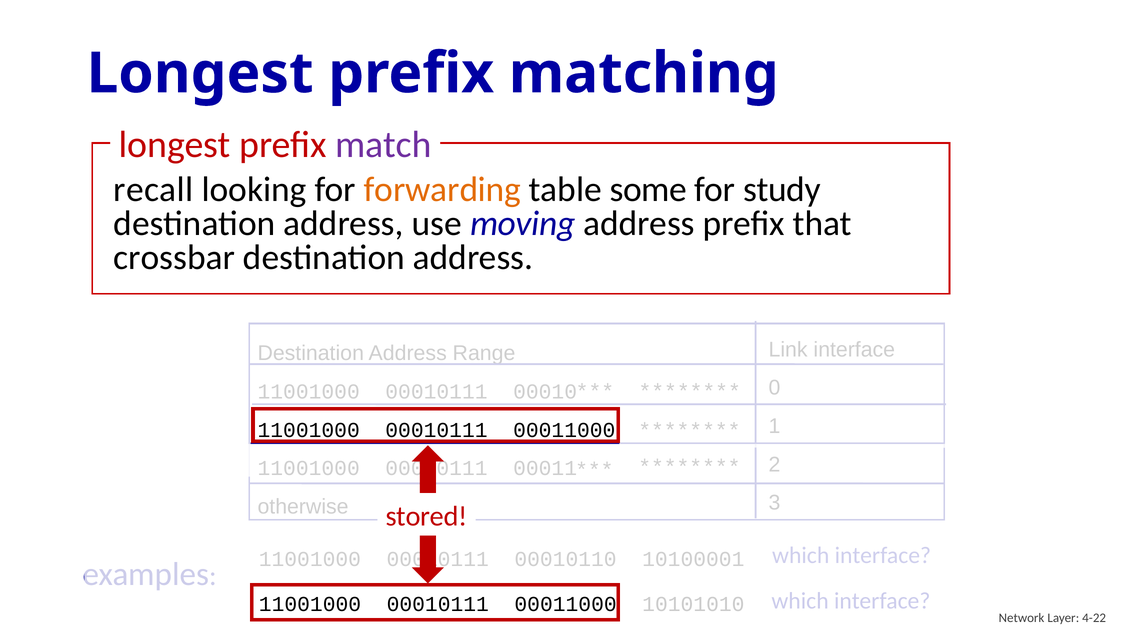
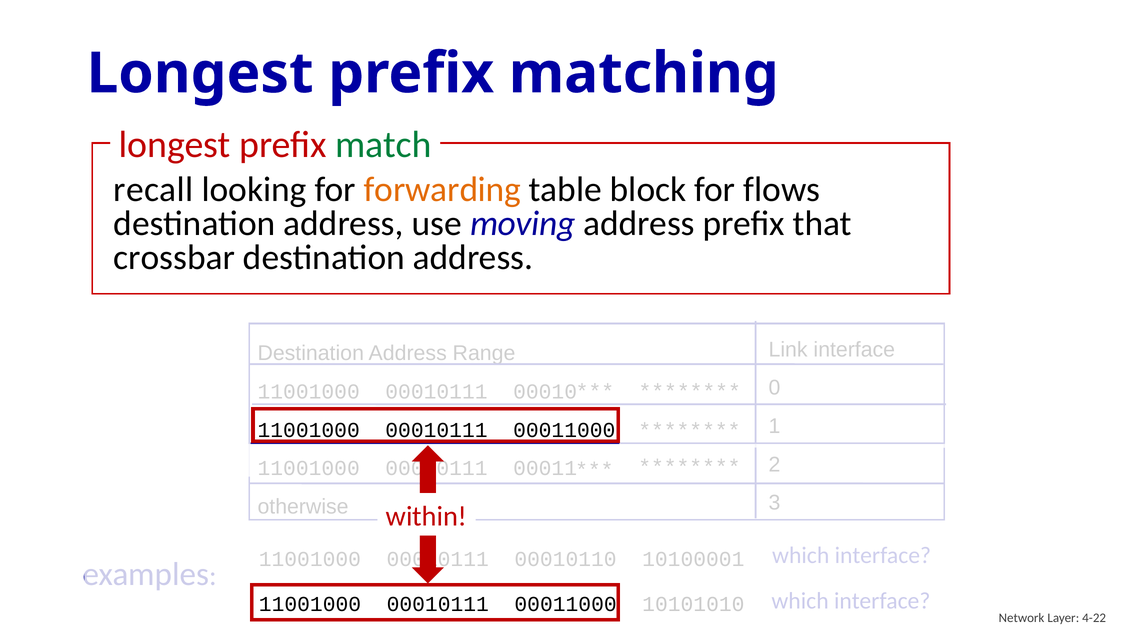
match colour: purple -> green
some: some -> block
study: study -> flows
stored: stored -> within
